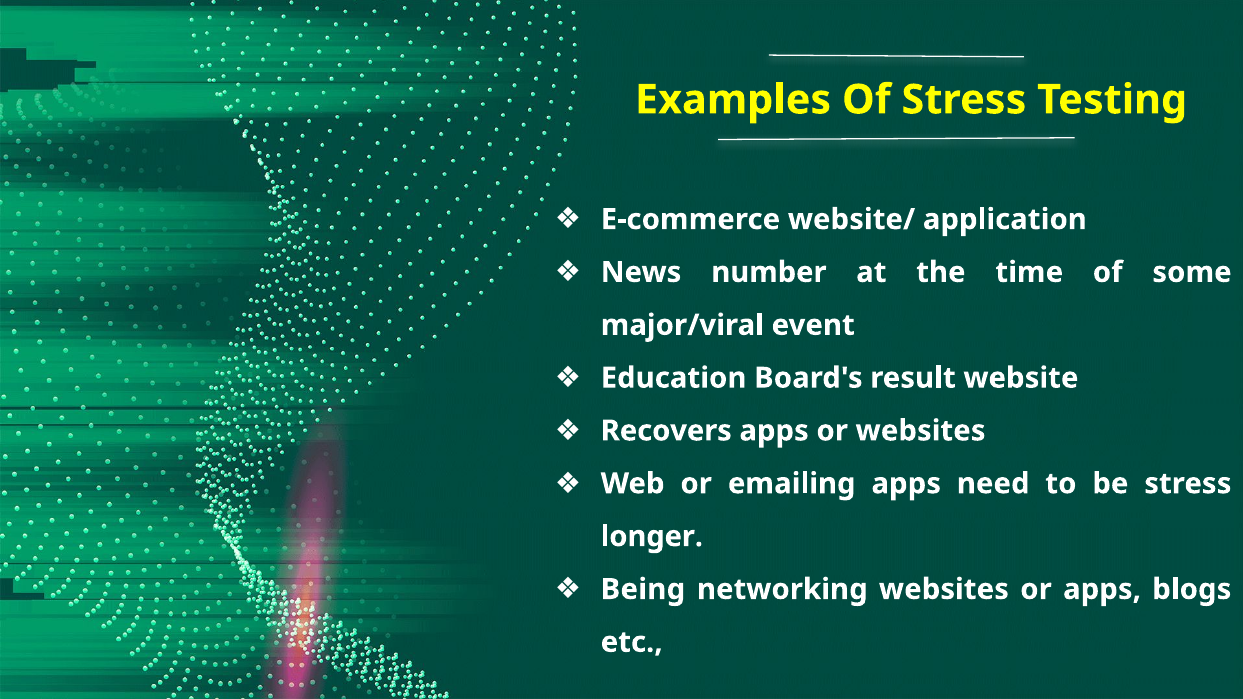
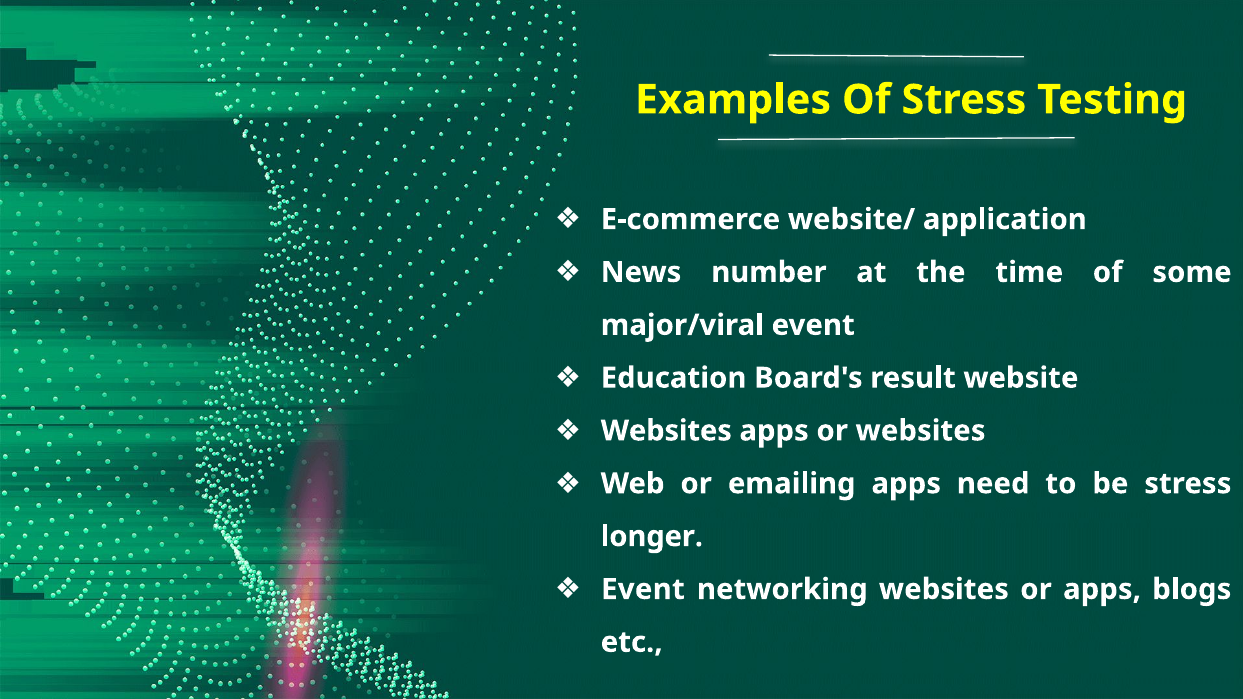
Recovers at (666, 431): Recovers -> Websites
Being at (643, 589): Being -> Event
